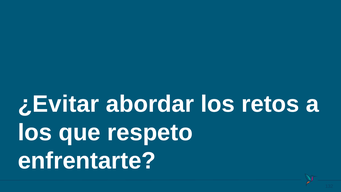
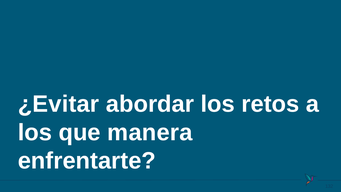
respeto: respeto -> manera
